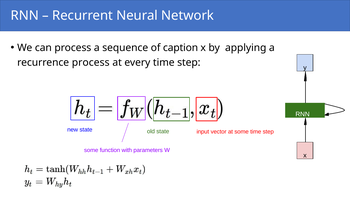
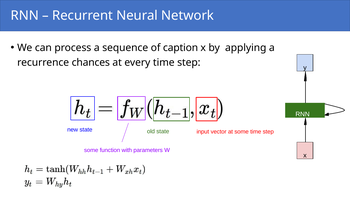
recurrence process: process -> chances
